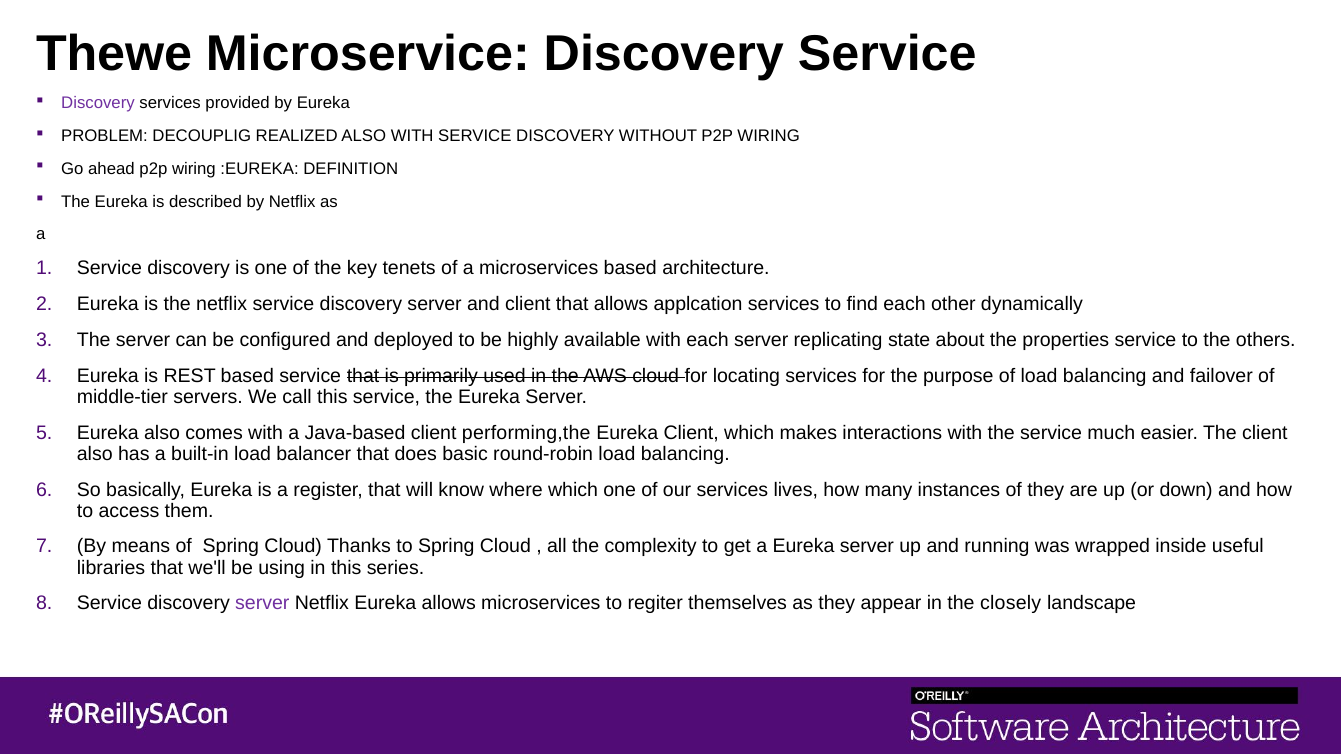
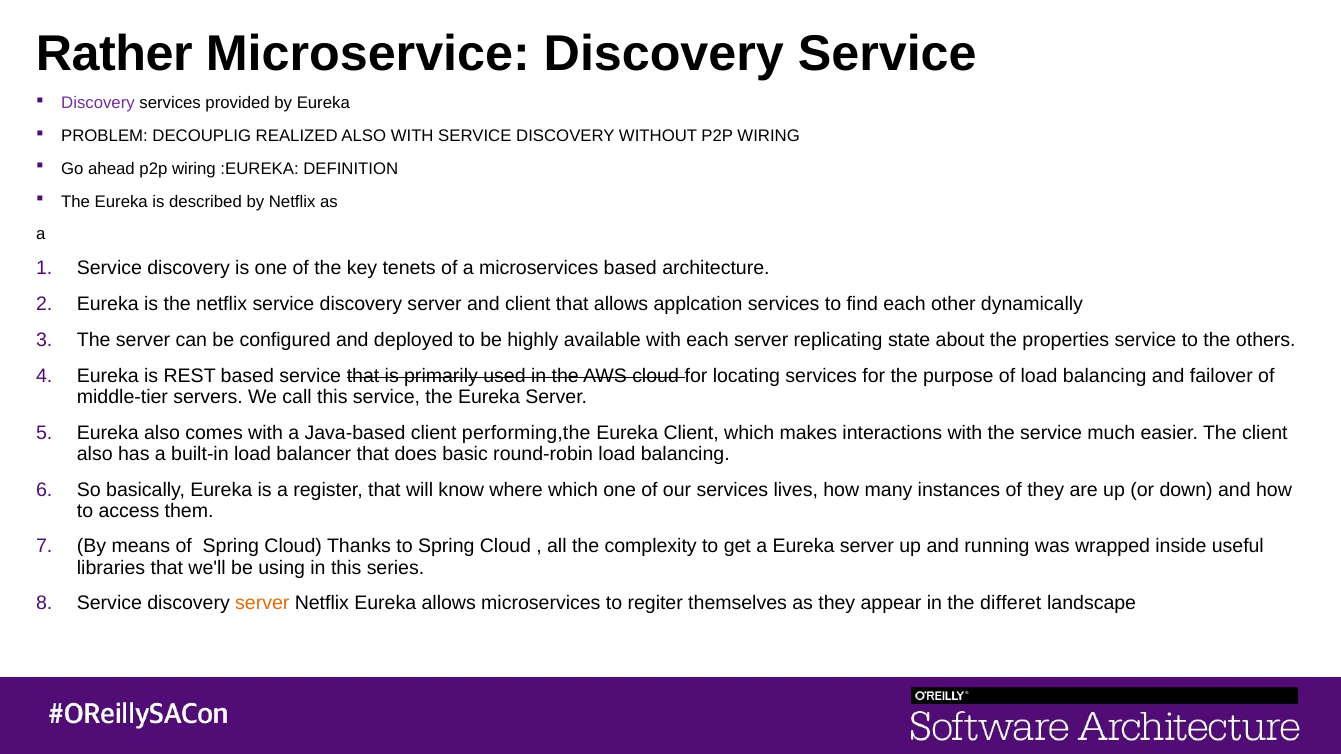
Thewe: Thewe -> Rather
server at (262, 604) colour: purple -> orange
closely: closely -> differet
